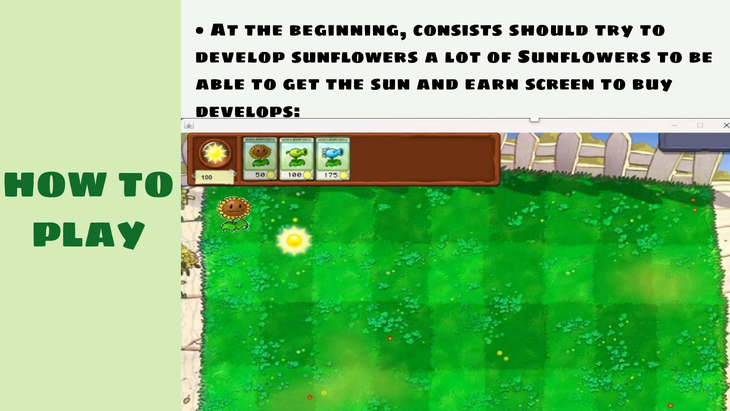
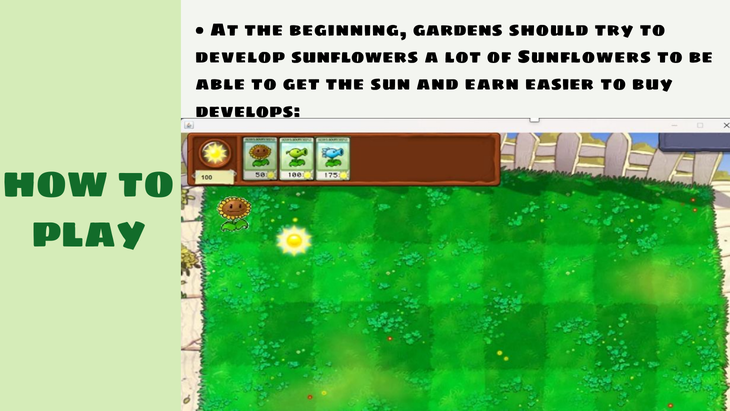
consists: consists -> gardens
screen: screen -> easier
